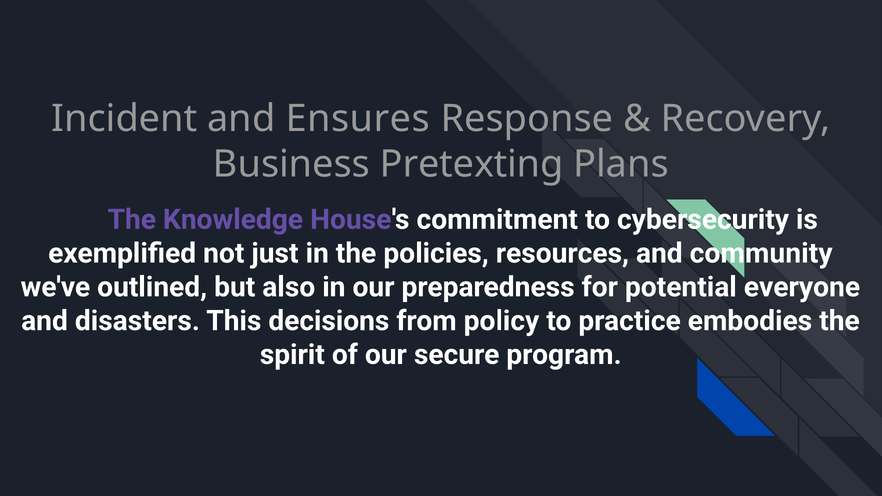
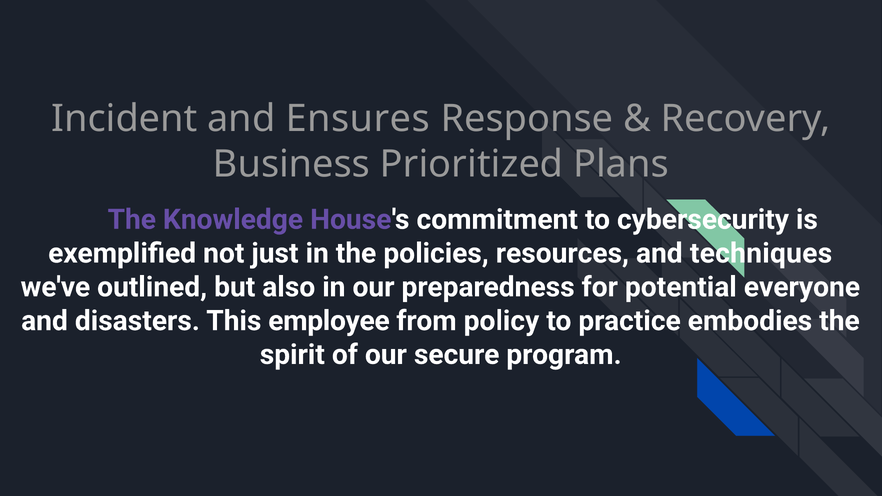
Pretexting: Pretexting -> Prioritized
community: community -> techniques
decisions: decisions -> employee
